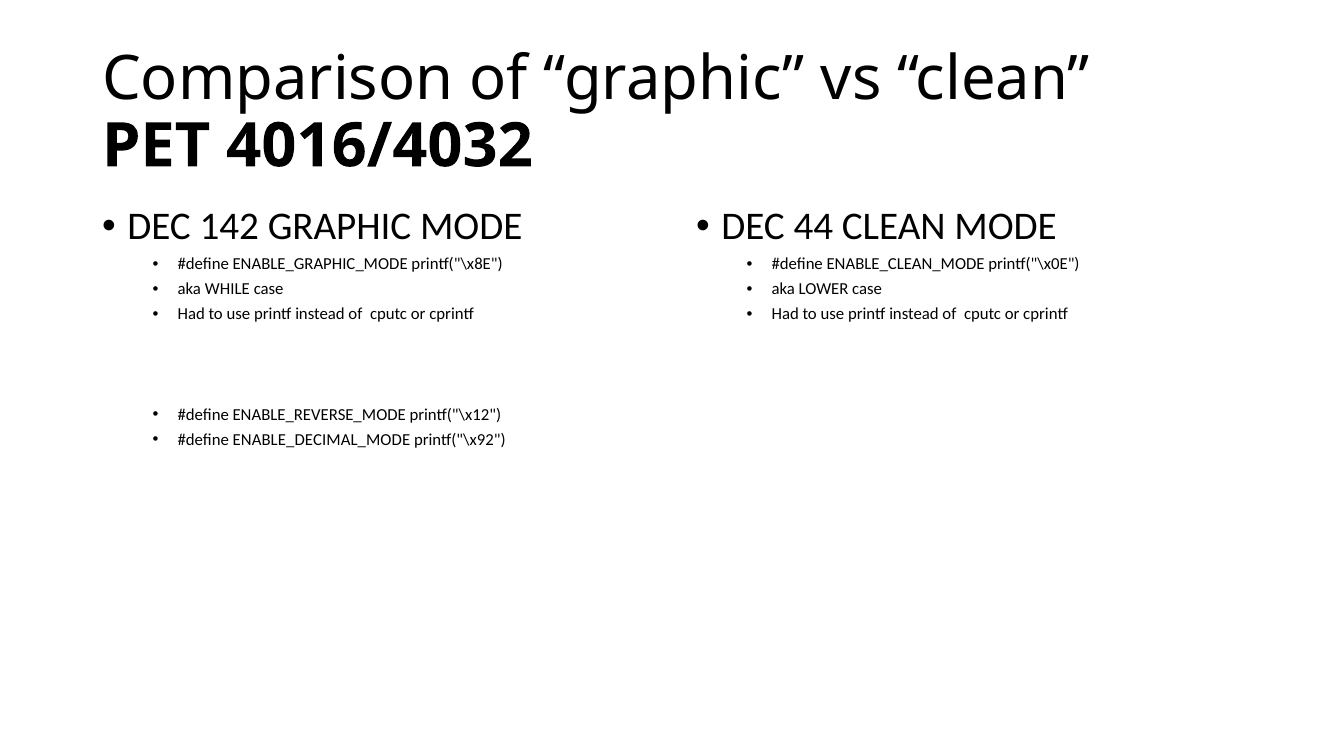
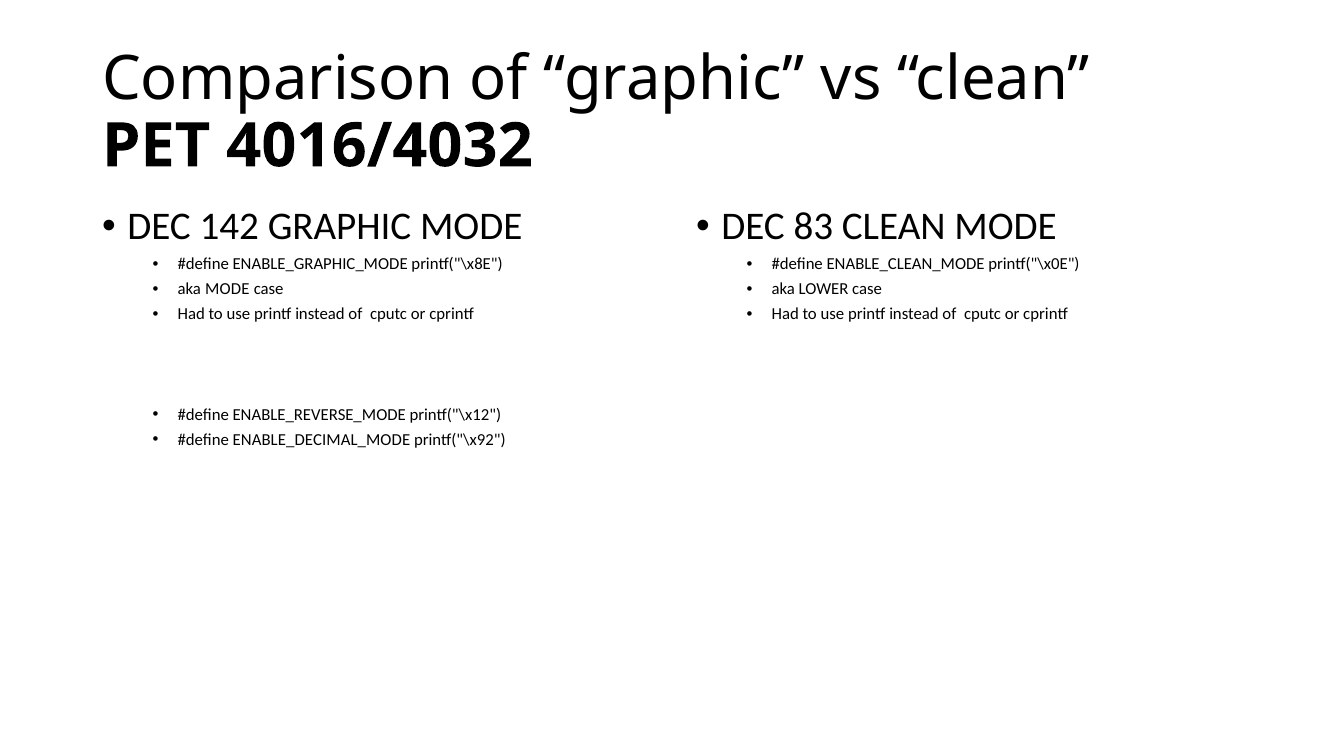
44: 44 -> 83
aka WHILE: WHILE -> MODE
